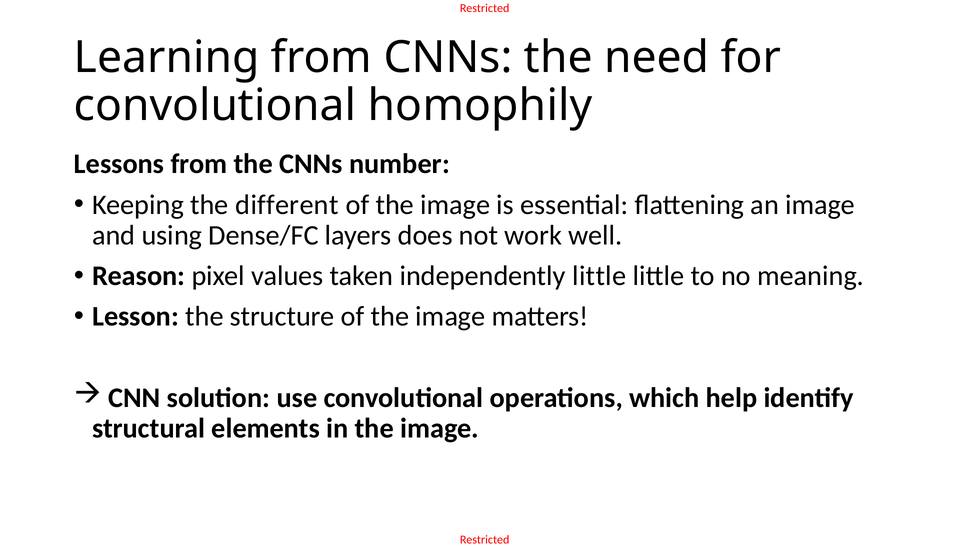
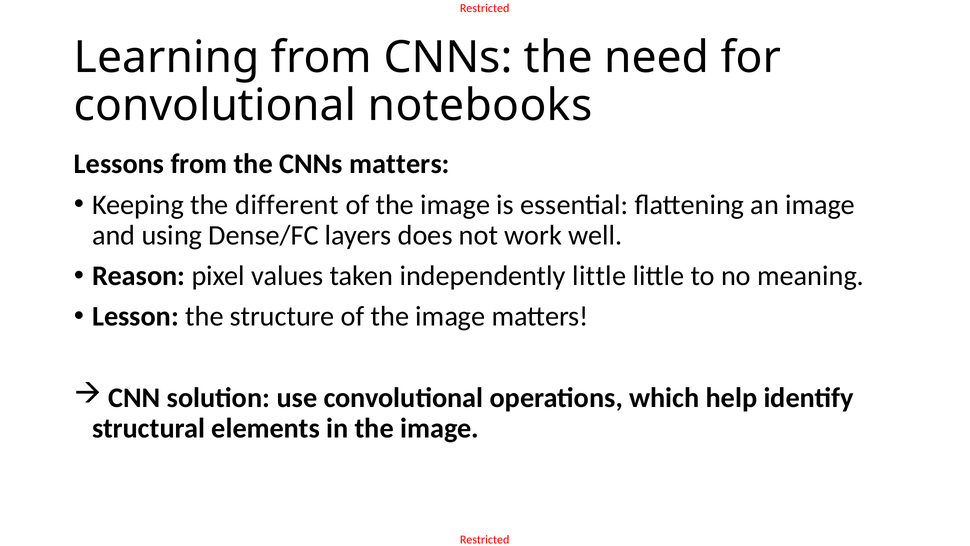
homophily: homophily -> notebooks
CNNs number: number -> matters
